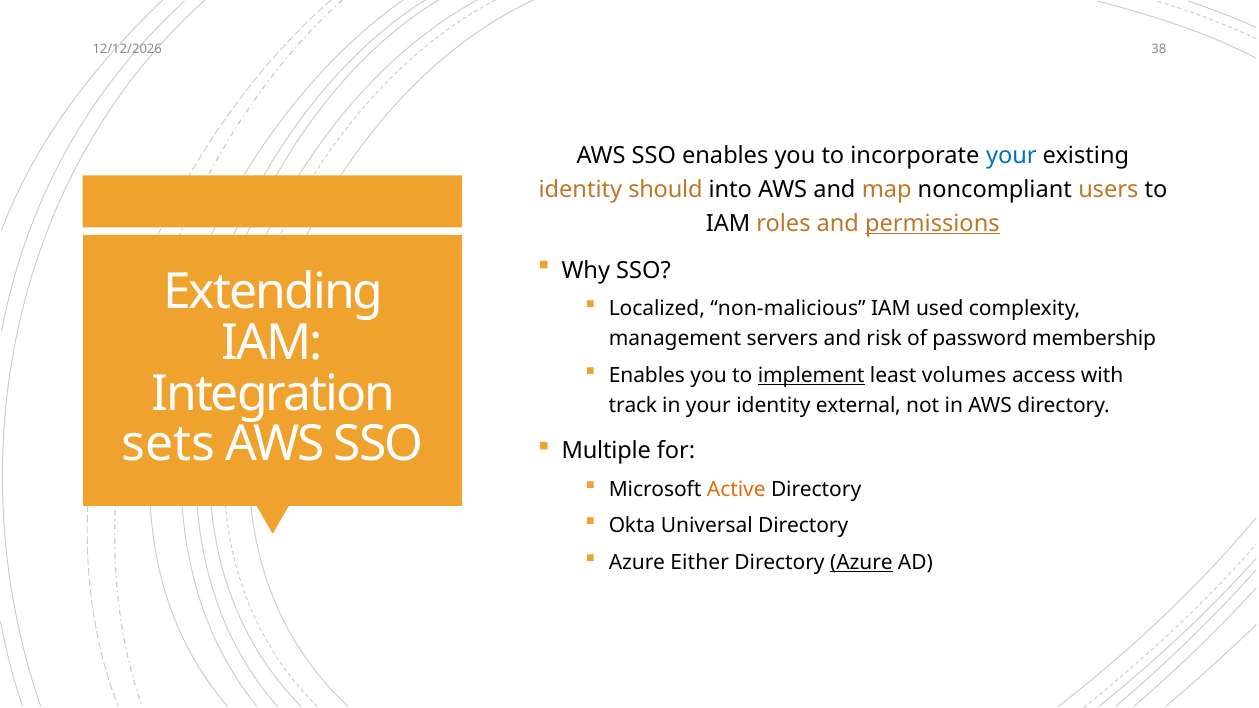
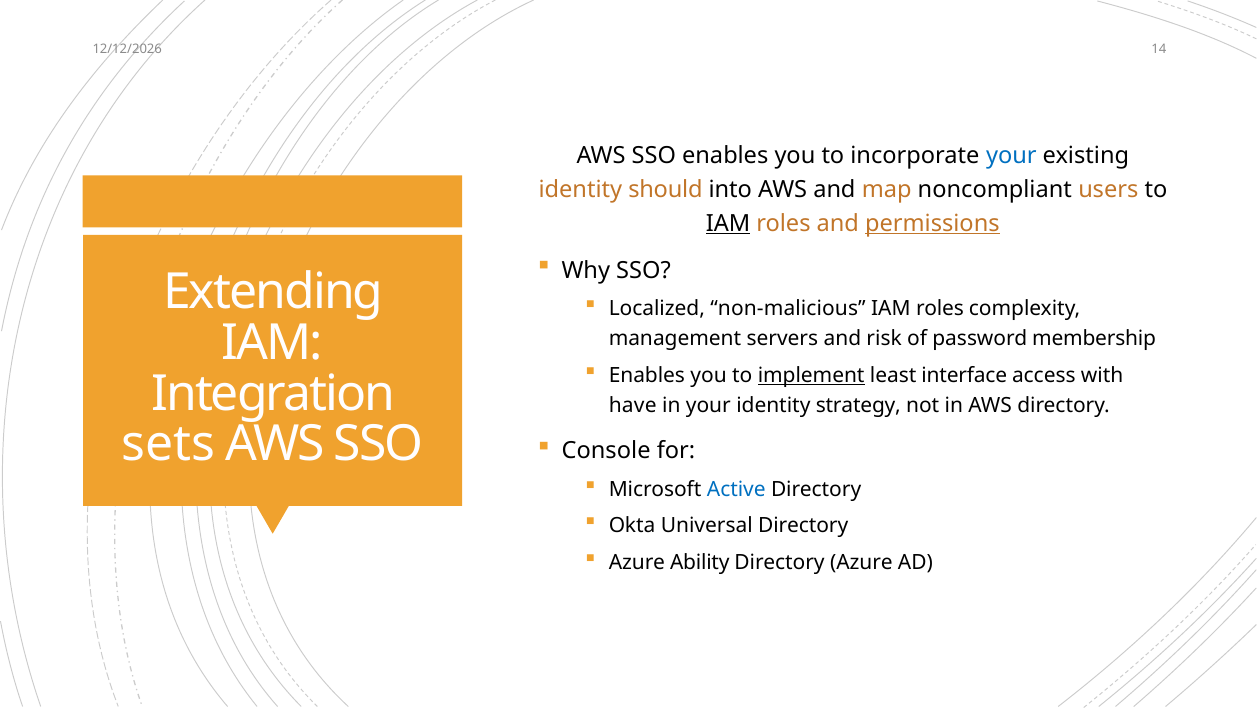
38: 38 -> 14
IAM at (728, 223) underline: none -> present
used at (940, 309): used -> roles
volumes: volumes -> interface
track: track -> have
external: external -> strategy
Multiple: Multiple -> Console
Active colour: orange -> blue
Either: Either -> Ability
Azure at (861, 563) underline: present -> none
